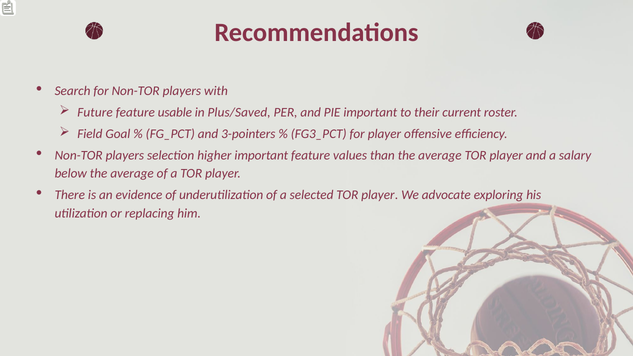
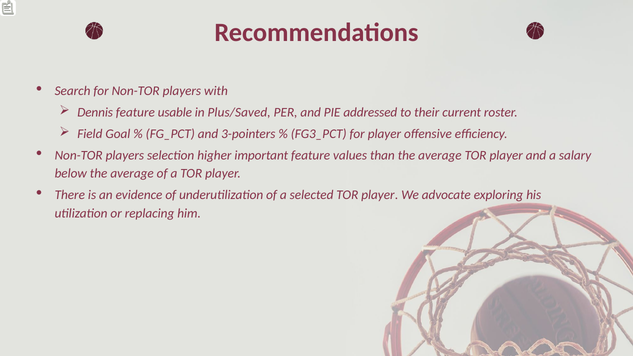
Future: Future -> Dennis
PIE important: important -> addressed
